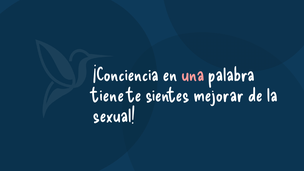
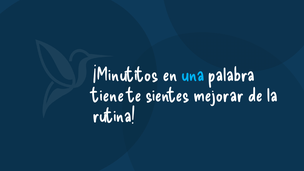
¡Conciencia: ¡Conciencia -> ¡Minutitos
una colour: pink -> light blue
sexual: sexual -> rutina
